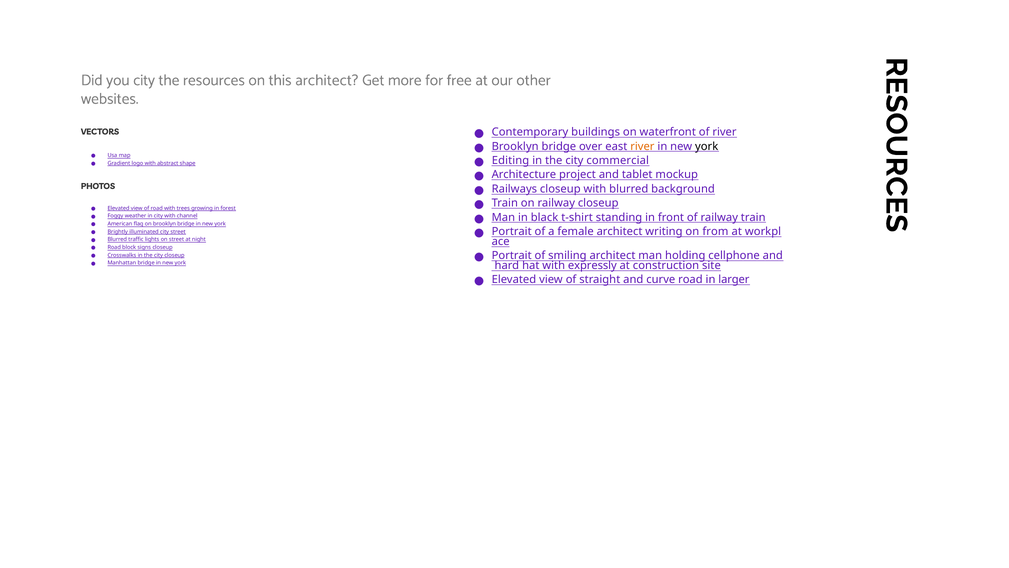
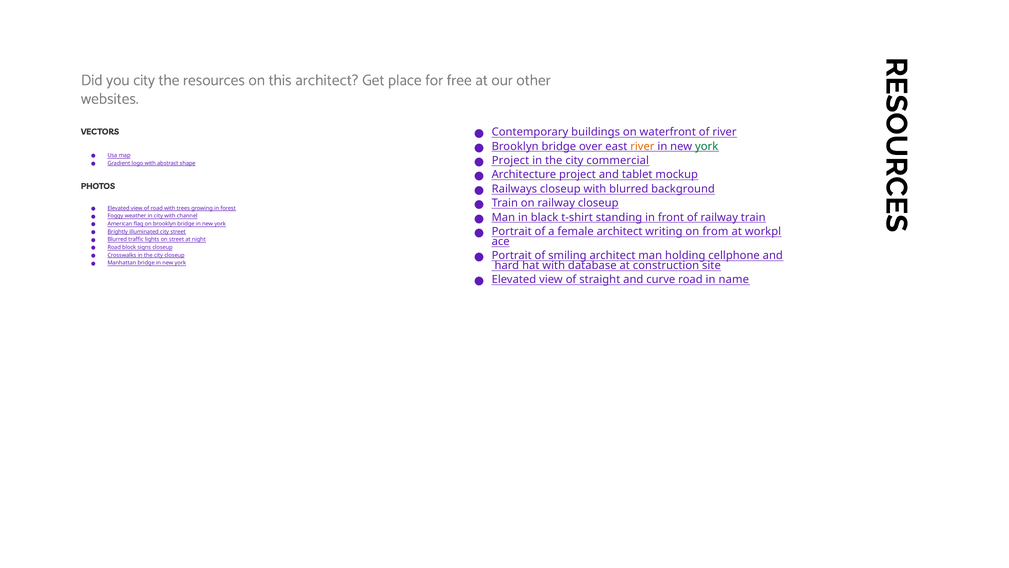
more: more -> place
york at (707, 146) colour: black -> green
Editing at (511, 160): Editing -> Project
expressly: expressly -> database
larger: larger -> name
